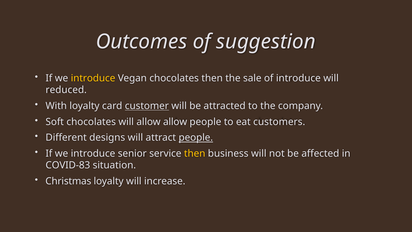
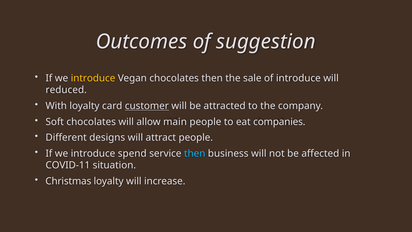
allow allow: allow -> main
customers: customers -> companies
people at (196, 138) underline: present -> none
senior: senior -> spend
then at (195, 153) colour: yellow -> light blue
COVID-83: COVID-83 -> COVID-11
